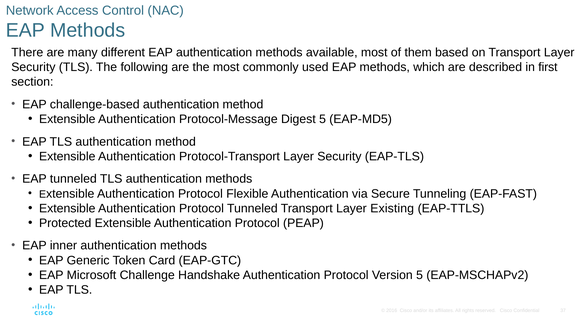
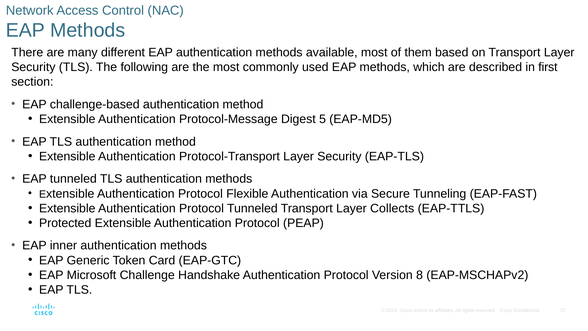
Existing: Existing -> Collects
Version 5: 5 -> 8
